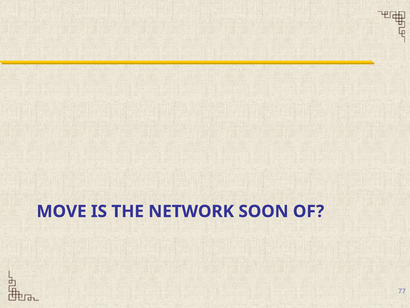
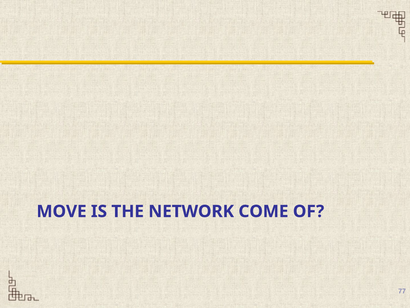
SOON: SOON -> COME
